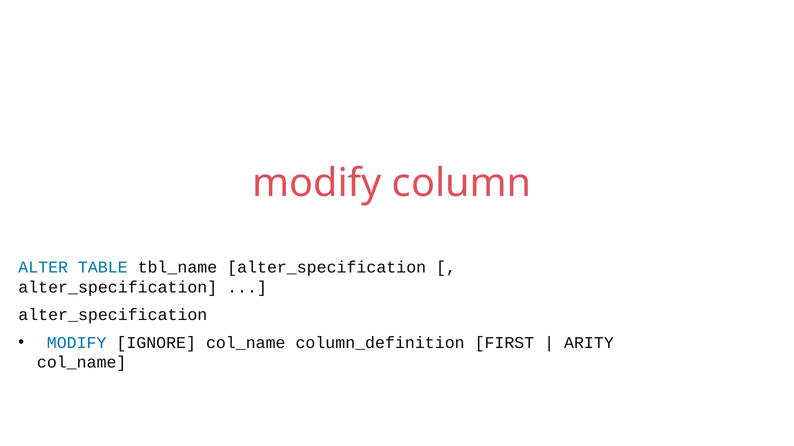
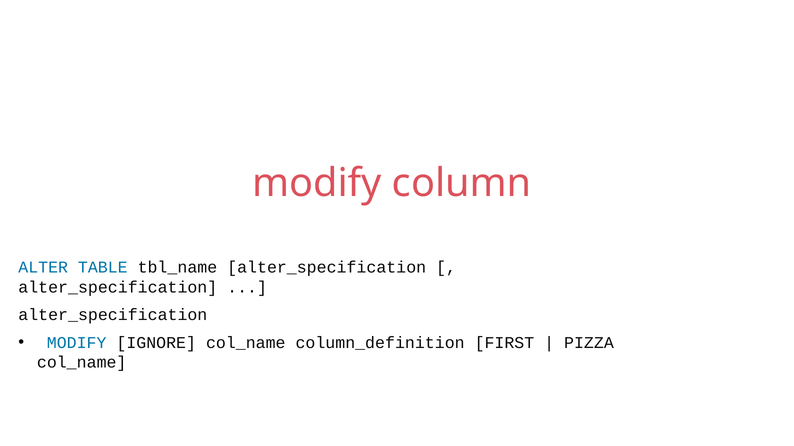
ARITY: ARITY -> PIZZA
